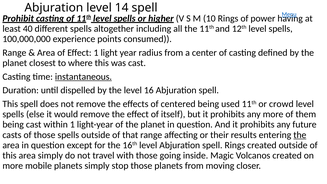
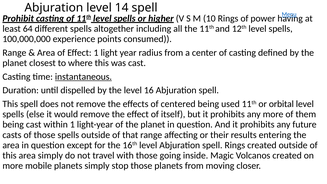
40: 40 -> 64
crowd: crowd -> orbital
the at (300, 135) underline: present -> none
